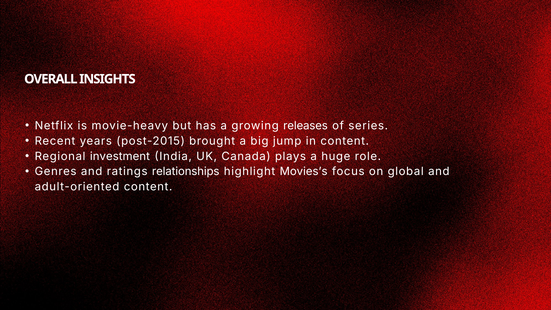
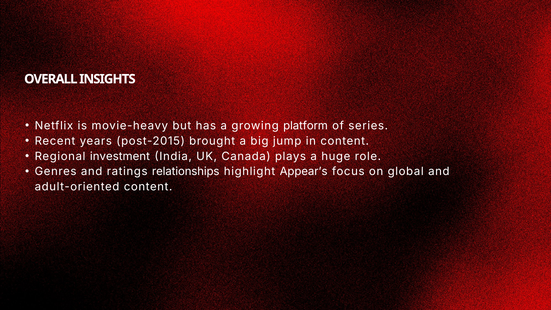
releases: releases -> platform
Movies’s: Movies’s -> Appear’s
